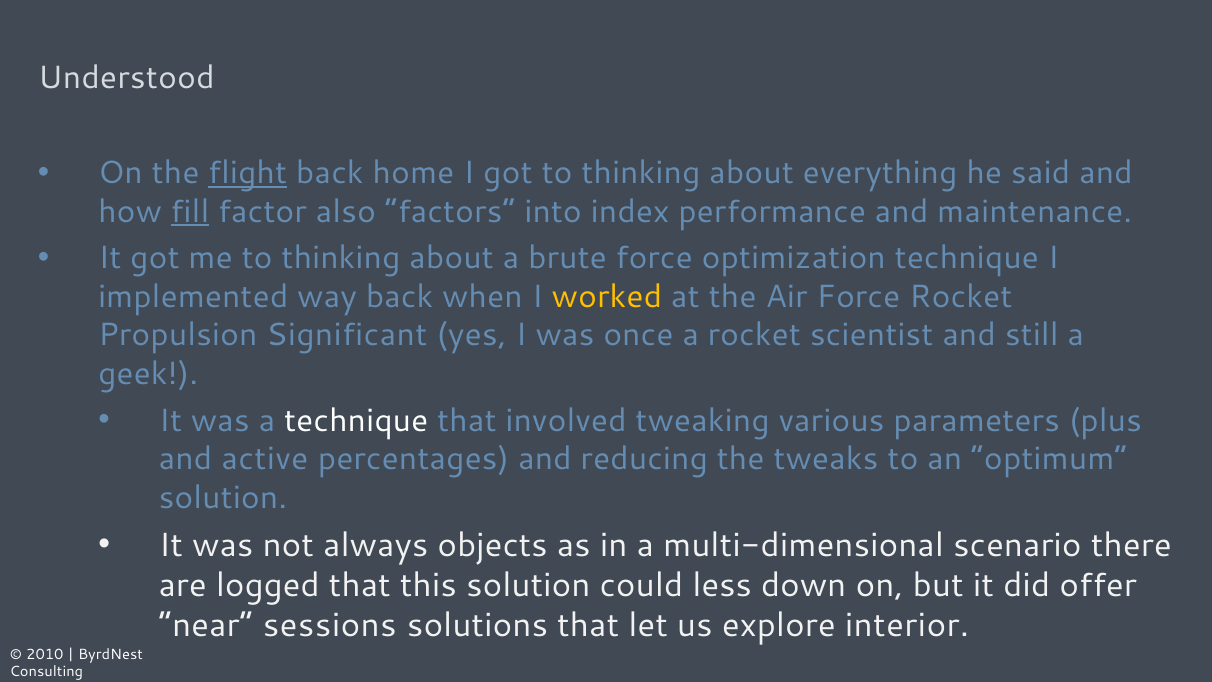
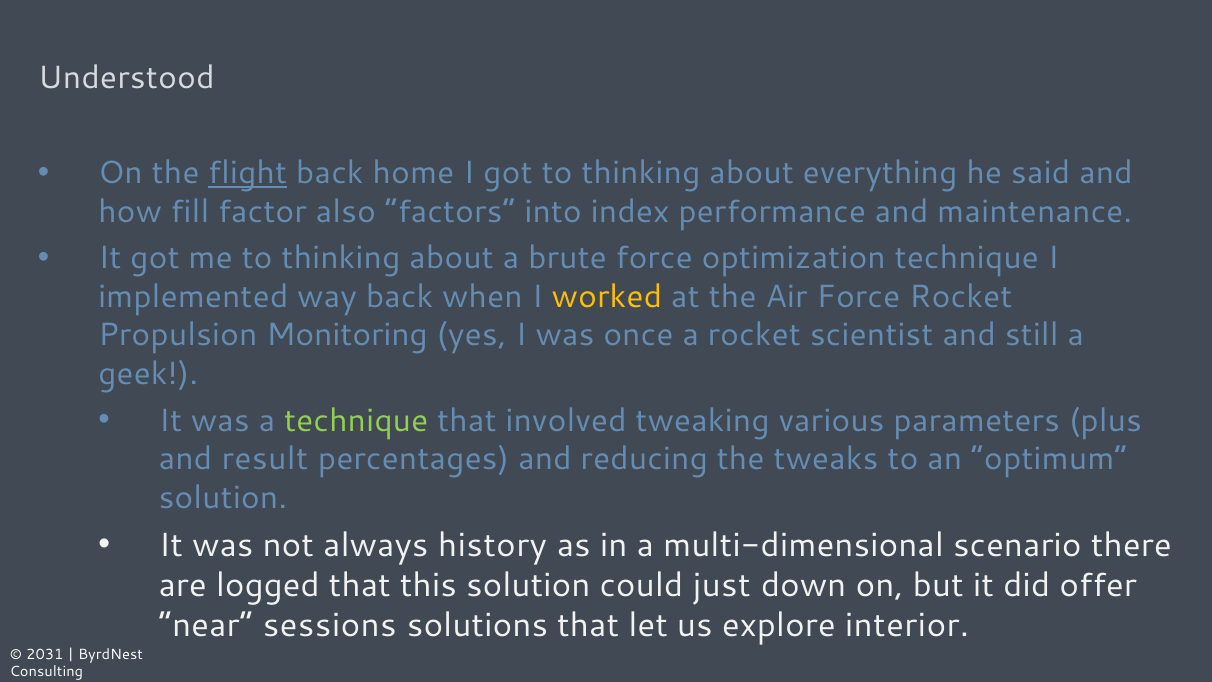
fill underline: present -> none
Significant: Significant -> Monitoring
technique at (356, 420) colour: white -> light green
active: active -> result
objects: objects -> history
less: less -> just
2010: 2010 -> 2031
